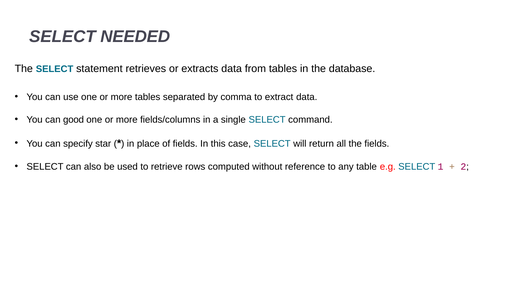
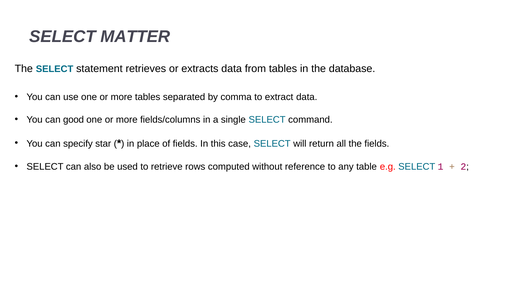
NEEDED: NEEDED -> MATTER
